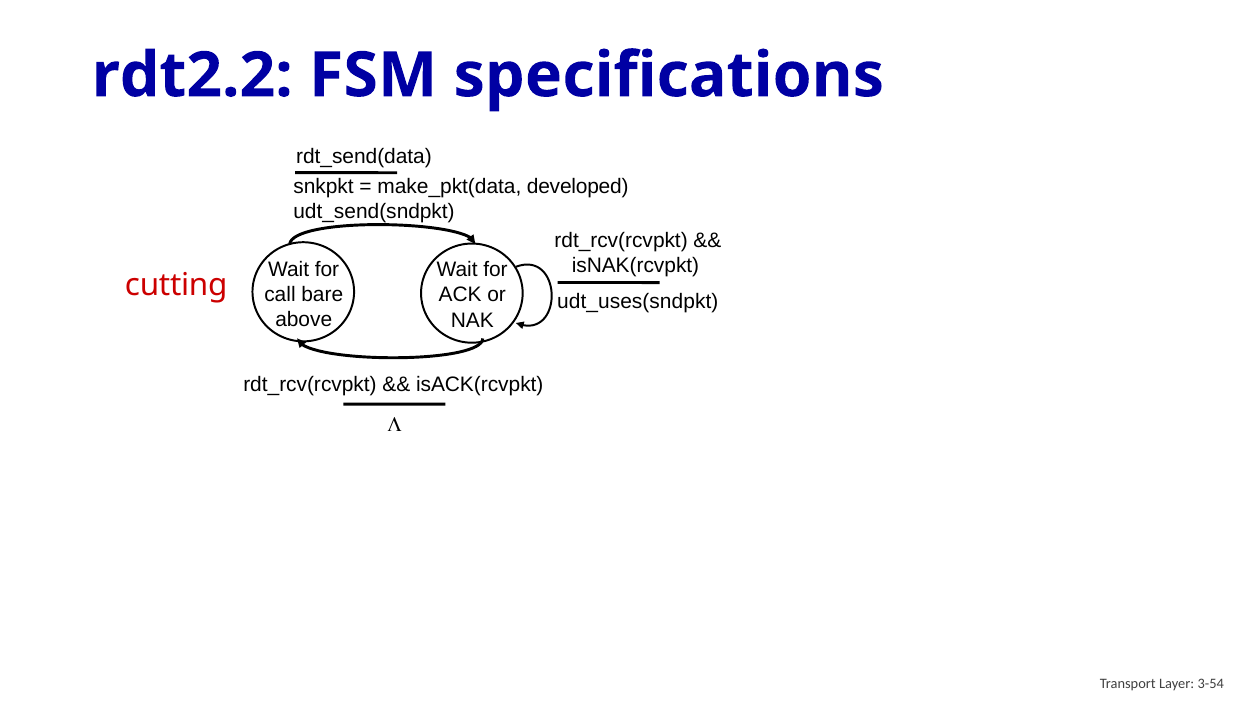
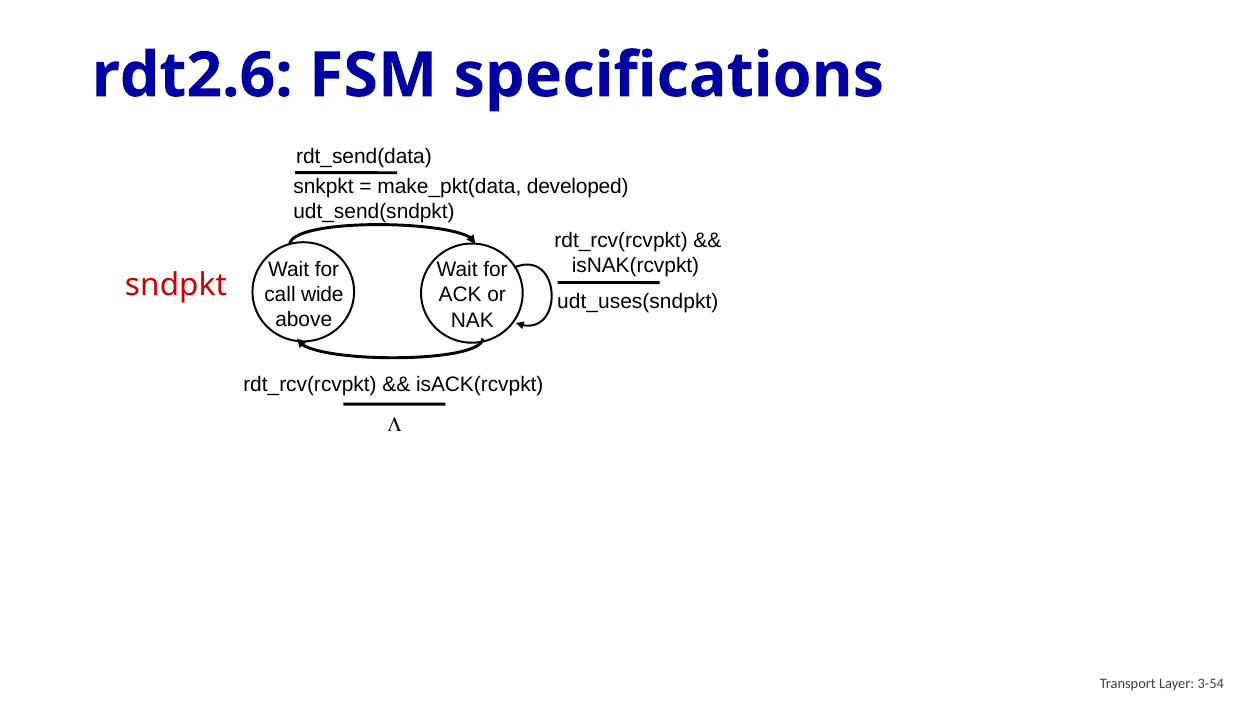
rdt2.2: rdt2.2 -> rdt2.6
cutting: cutting -> sndpkt
bare: bare -> wide
